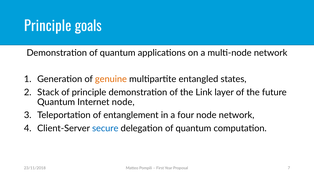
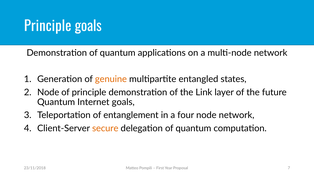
Stack at (48, 93): Stack -> Node
Internet node: node -> goals
secure colour: blue -> orange
